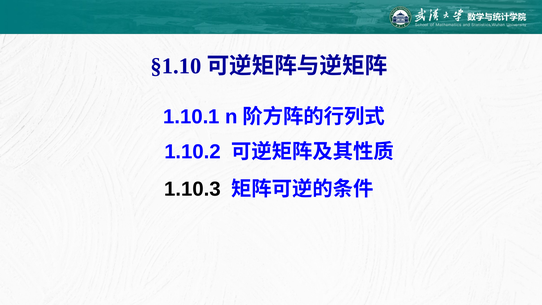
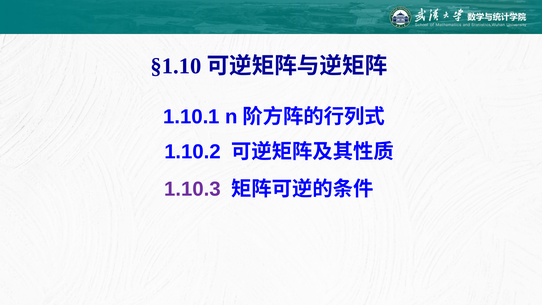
1.10.3 colour: black -> purple
